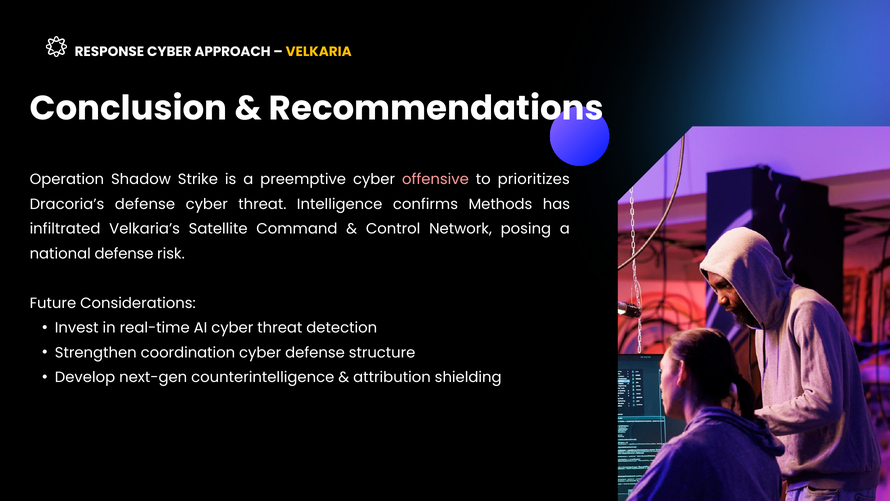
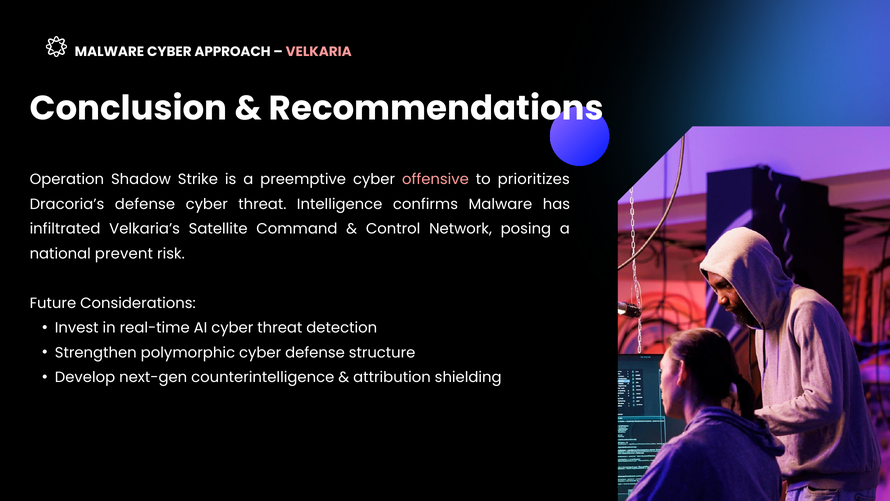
RESPONSE at (109, 52): RESPONSE -> MALWARE
VELKARIA colour: yellow -> pink
confirms Methods: Methods -> Malware
national defense: defense -> prevent
coordination: coordination -> polymorphic
